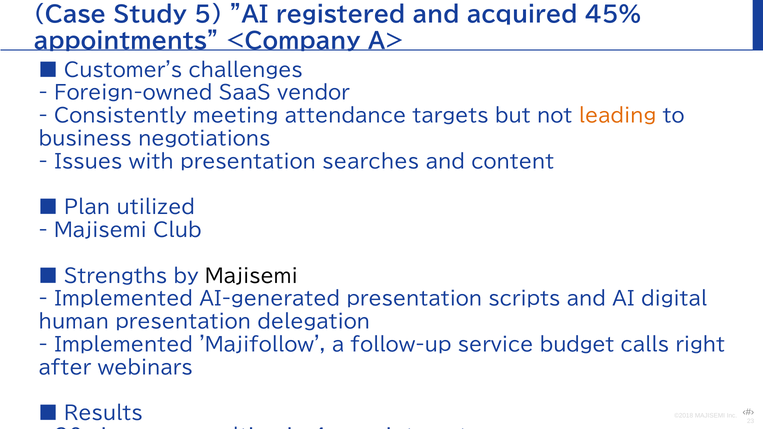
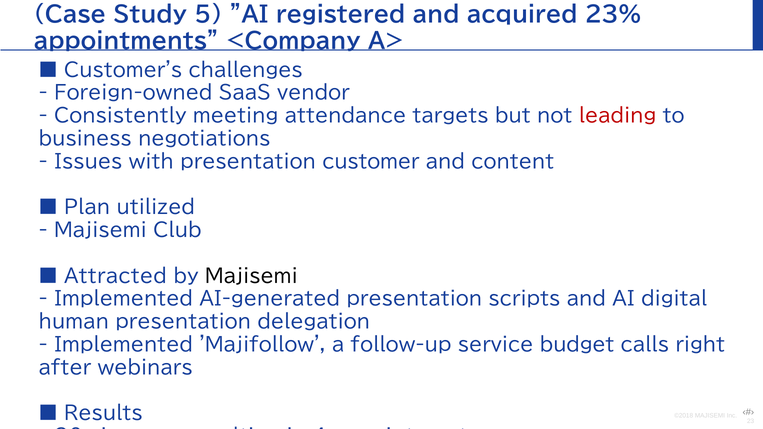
45%: 45% -> 23%
leading colour: orange -> red
searches: searches -> customer
Strengths: Strengths -> Attracted
